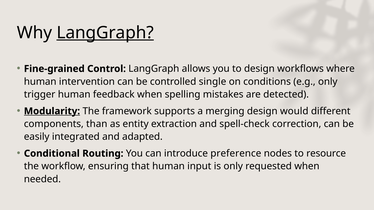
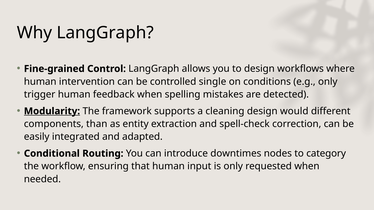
LangGraph at (105, 33) underline: present -> none
merging: merging -> cleaning
preference: preference -> downtimes
resource: resource -> category
